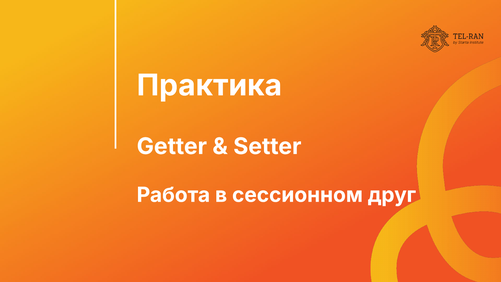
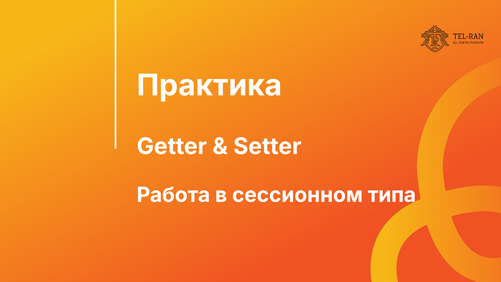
друг: друг -> типа
